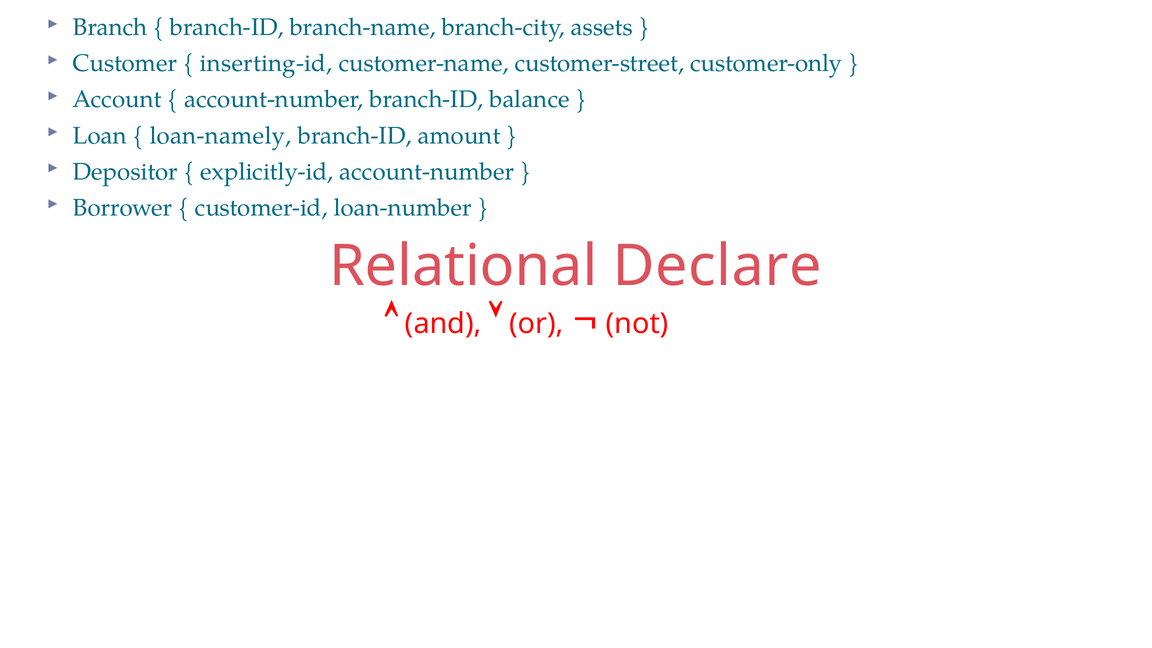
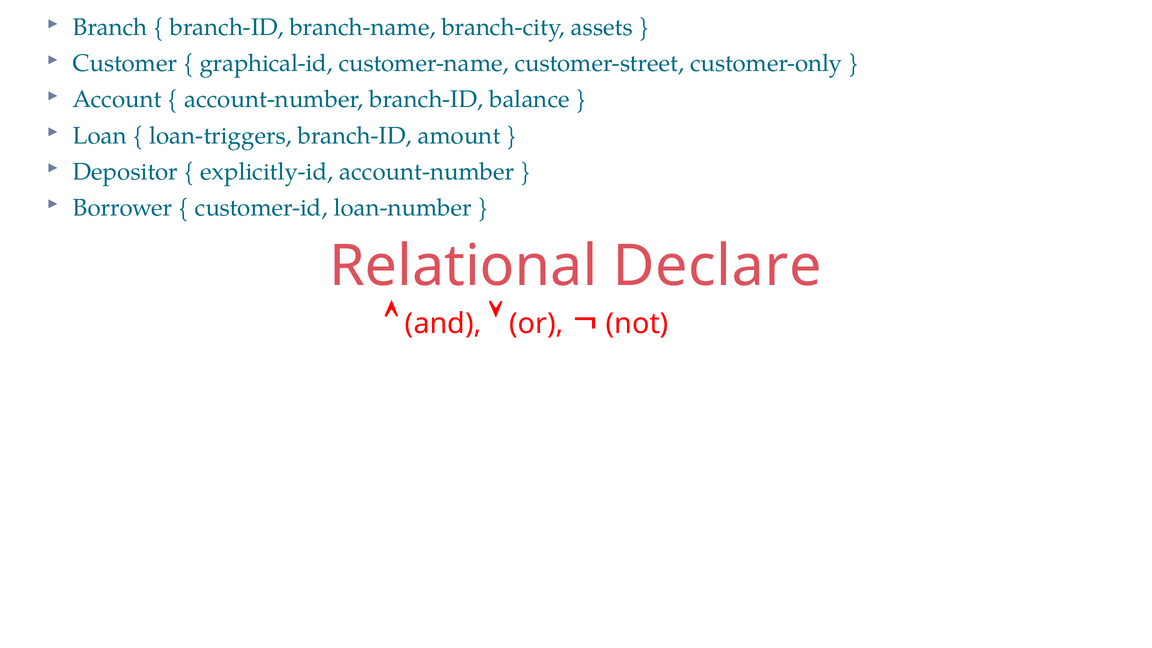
inserting-id: inserting-id -> graphical-id
loan-namely: loan-namely -> loan-triggers
